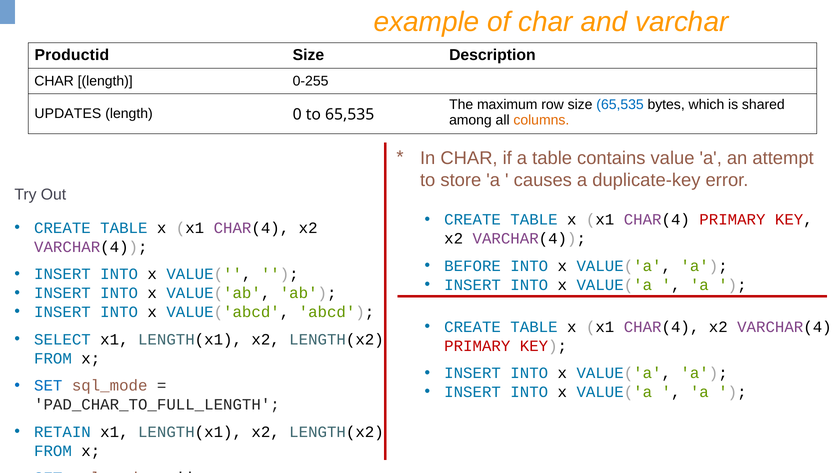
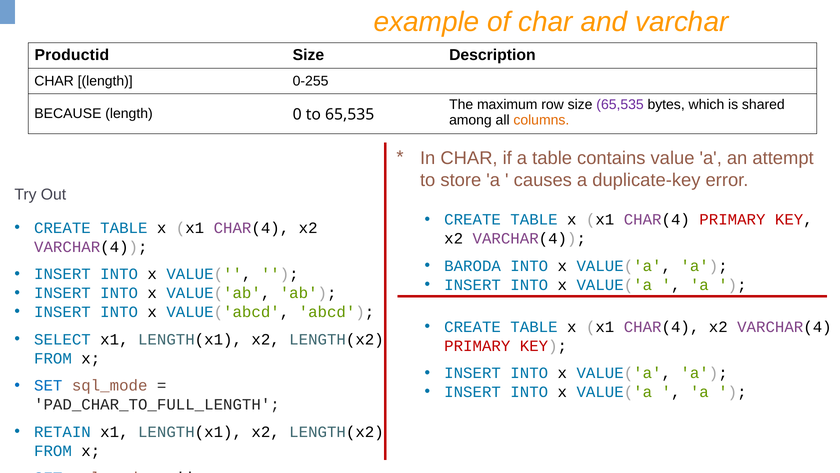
65,535 at (620, 105) colour: blue -> purple
UPDATES: UPDATES -> BECAUSE
BEFORE: BEFORE -> BARODA
